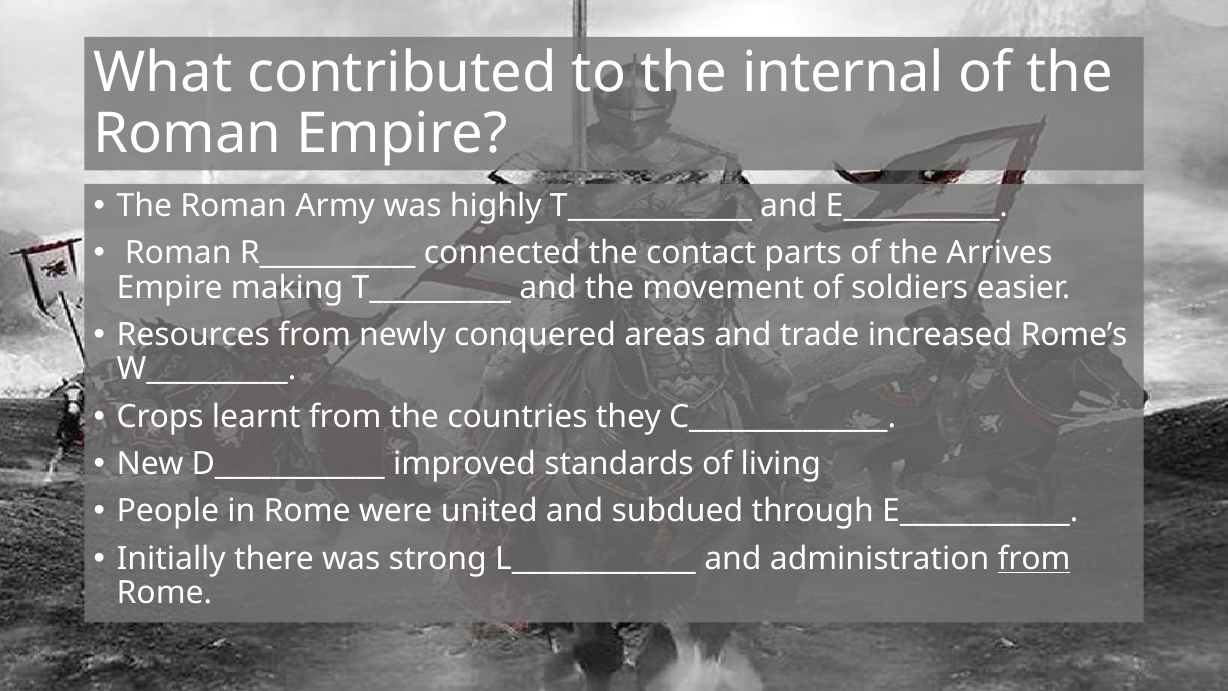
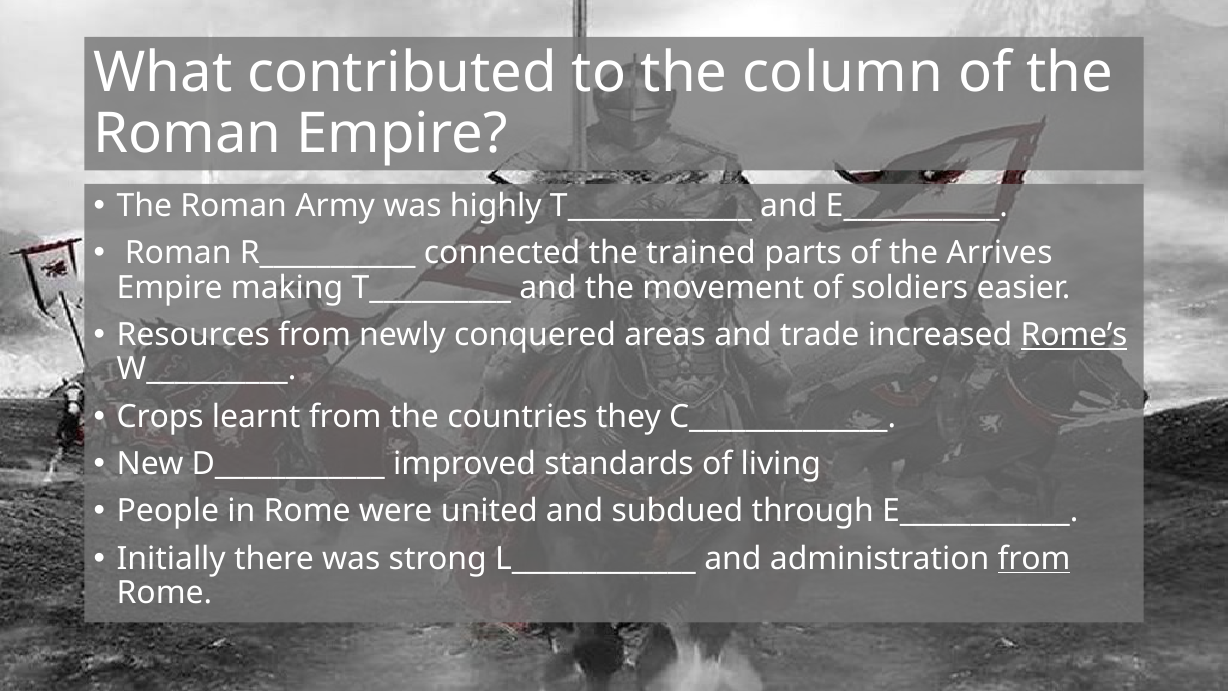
internal: internal -> column
contact: contact -> trained
Rome’s underline: none -> present
